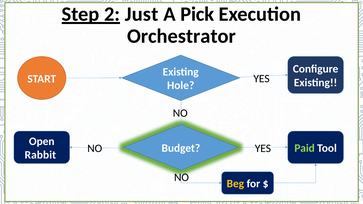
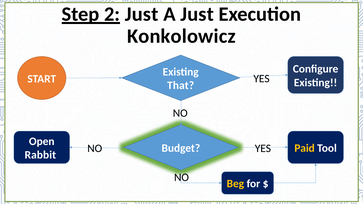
A Pick: Pick -> Just
Orchestrator: Orchestrator -> Konkolowicz
Hole: Hole -> That
Paid colour: light green -> yellow
